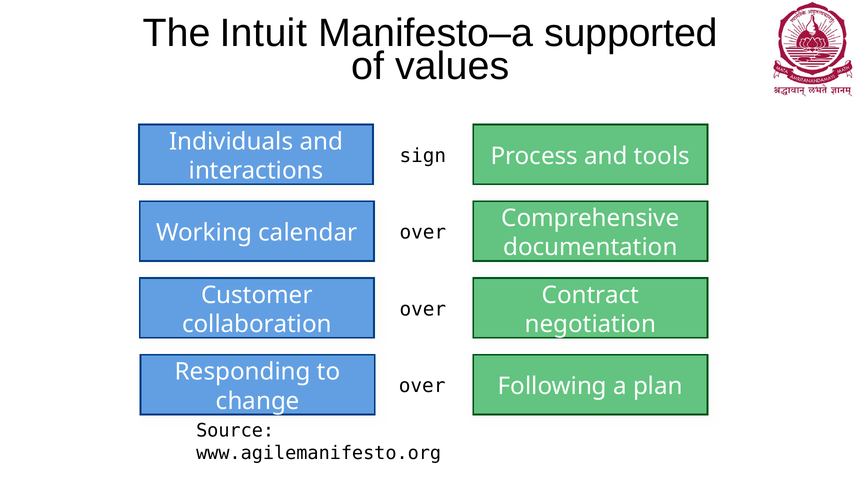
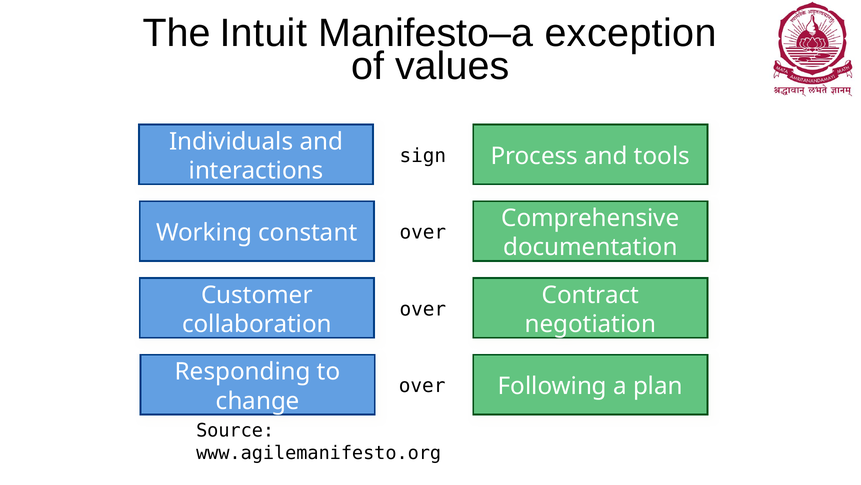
supported: supported -> exception
calendar: calendar -> constant
